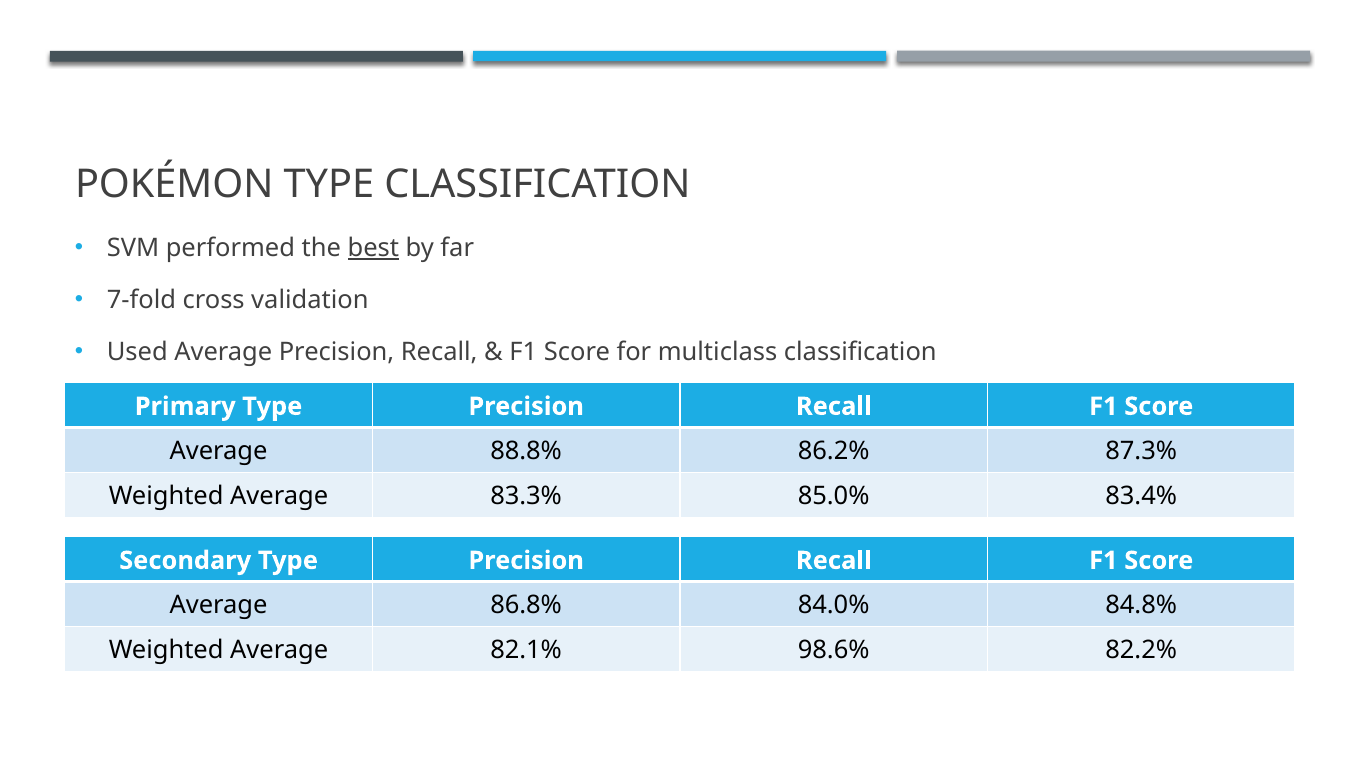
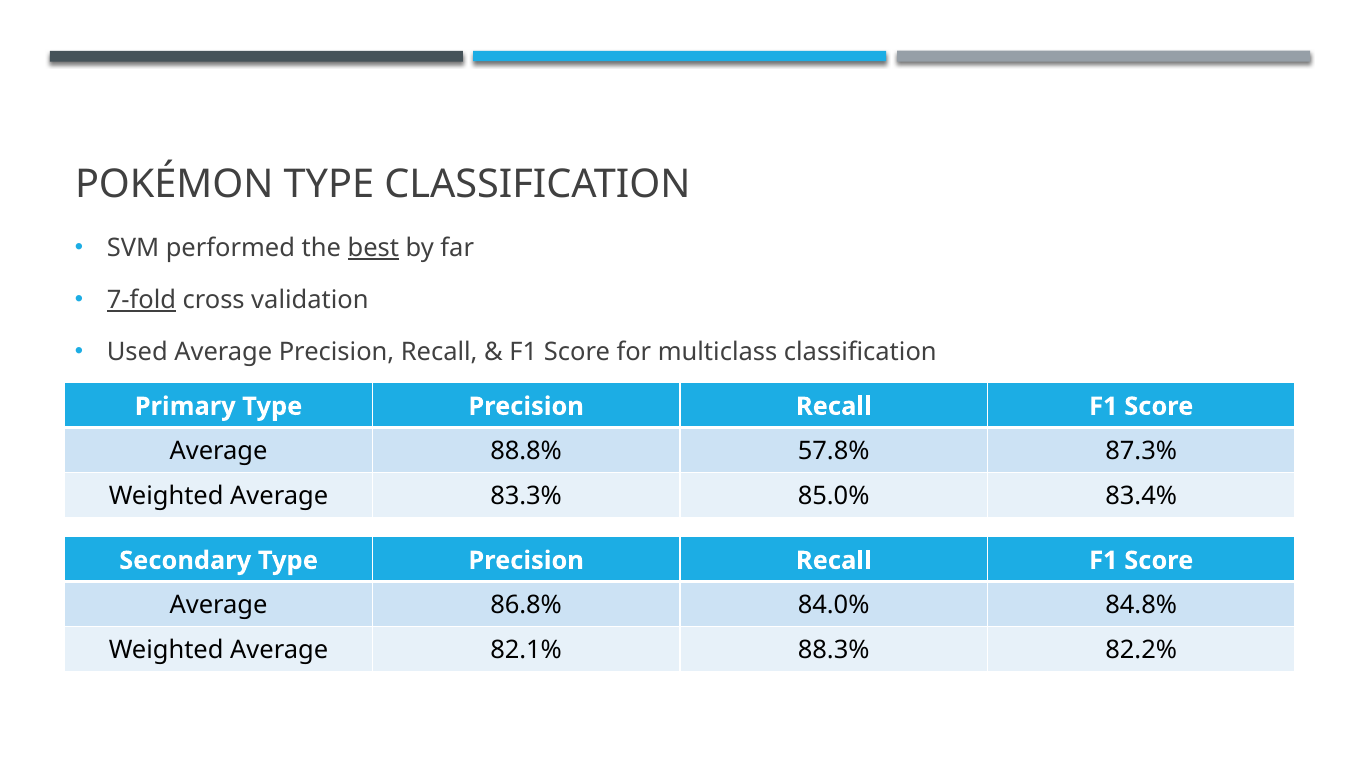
7-fold underline: none -> present
86.2%: 86.2% -> 57.8%
98.6%: 98.6% -> 88.3%
